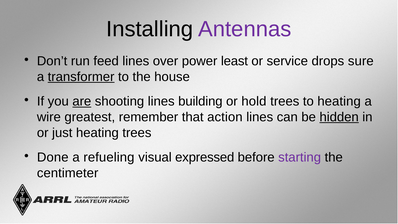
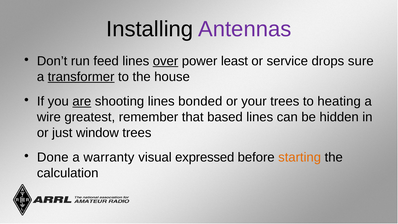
over underline: none -> present
building: building -> bonded
hold: hold -> your
action: action -> based
hidden underline: present -> none
just heating: heating -> window
refueling: refueling -> warranty
starting colour: purple -> orange
centimeter: centimeter -> calculation
